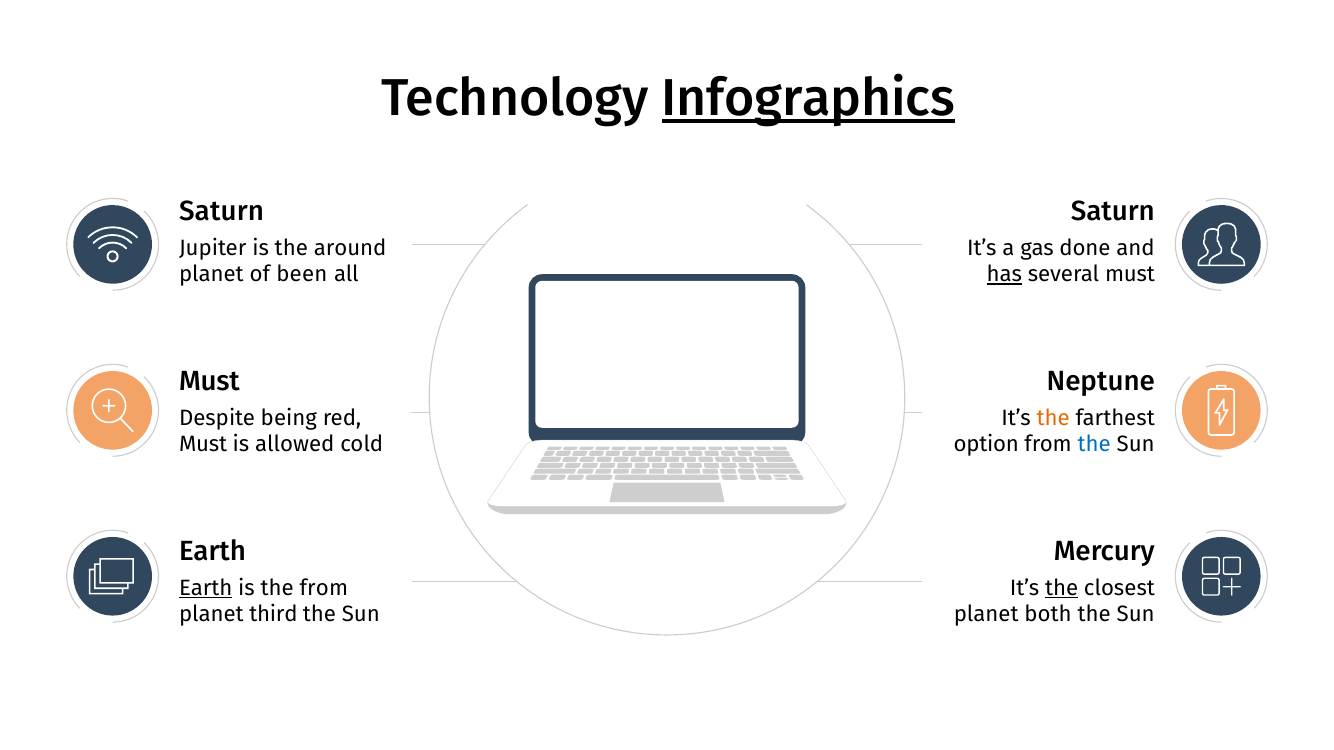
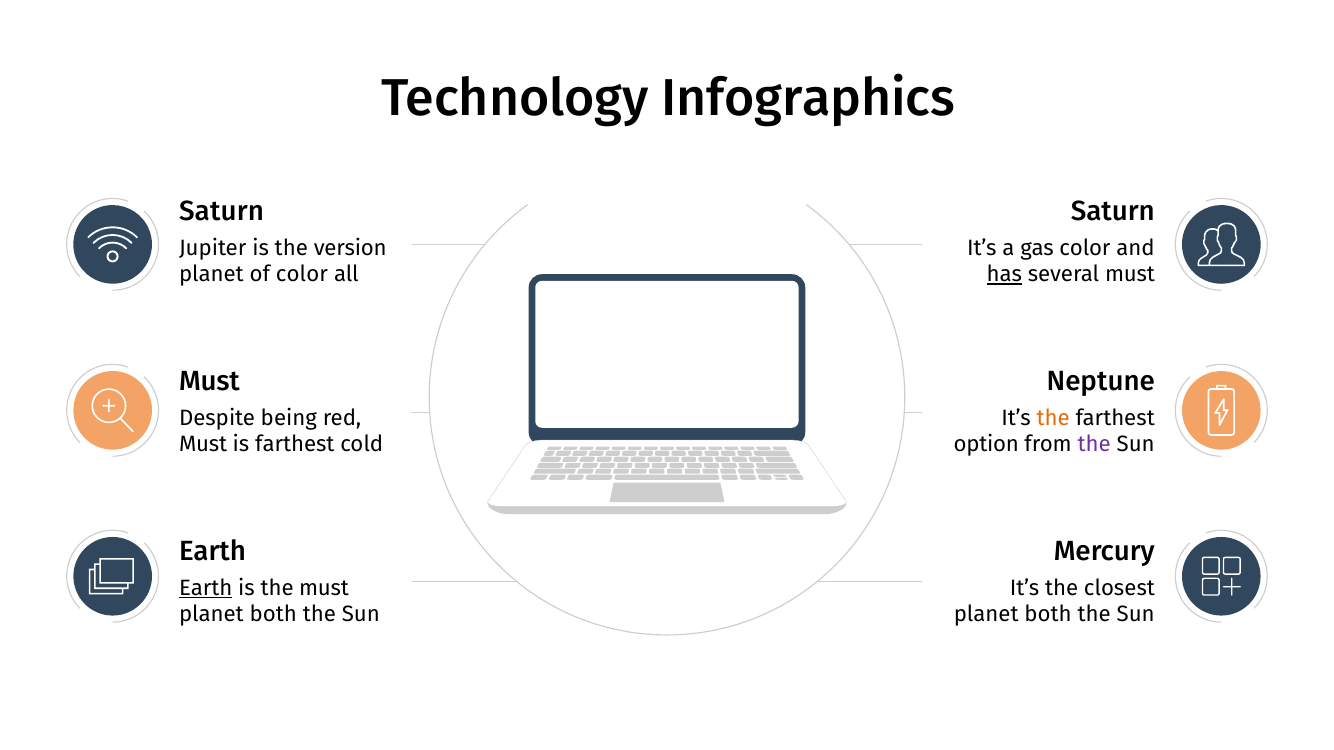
Infographics underline: present -> none
around: around -> version
gas done: done -> color
of been: been -> color
is allowed: allowed -> farthest
the at (1094, 445) colour: blue -> purple
the from: from -> must
the at (1062, 588) underline: present -> none
third at (273, 615): third -> both
